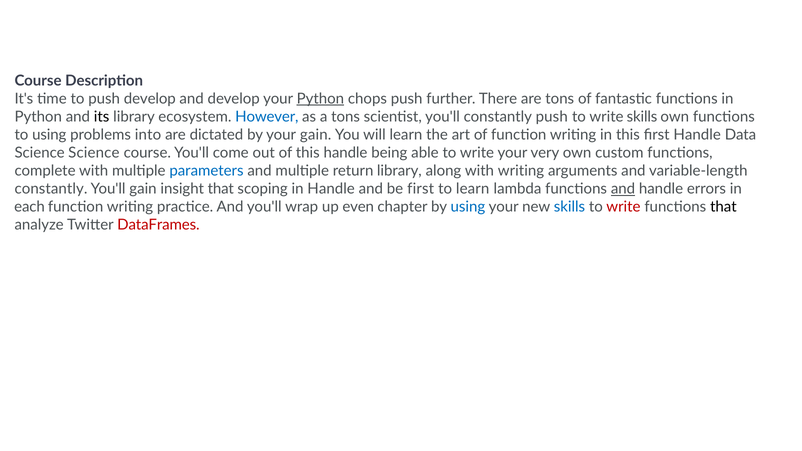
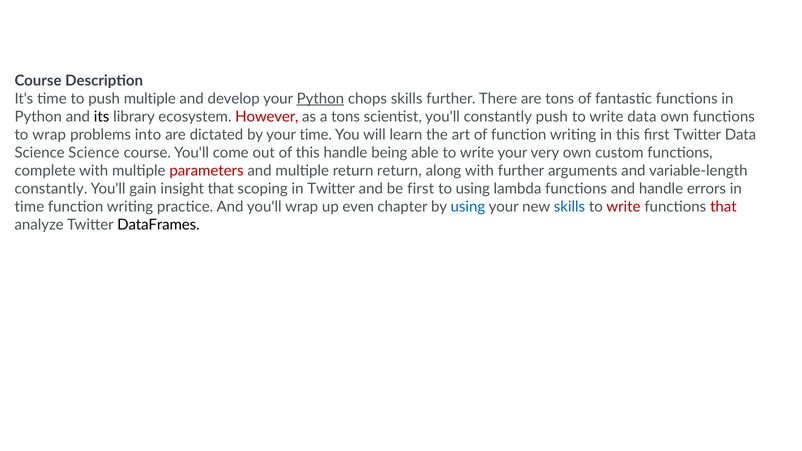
push develop: develop -> multiple
chops push: push -> skills
However colour: blue -> red
write skills: skills -> data
to using: using -> wrap
your gain: gain -> time
first Handle: Handle -> Twitter
parameters colour: blue -> red
return library: library -> return
with writing: writing -> further
in Handle: Handle -> Twitter
to learn: learn -> using
and at (623, 189) underline: present -> none
each at (30, 207): each -> time
that at (723, 207) colour: black -> red
DataFrames colour: red -> black
